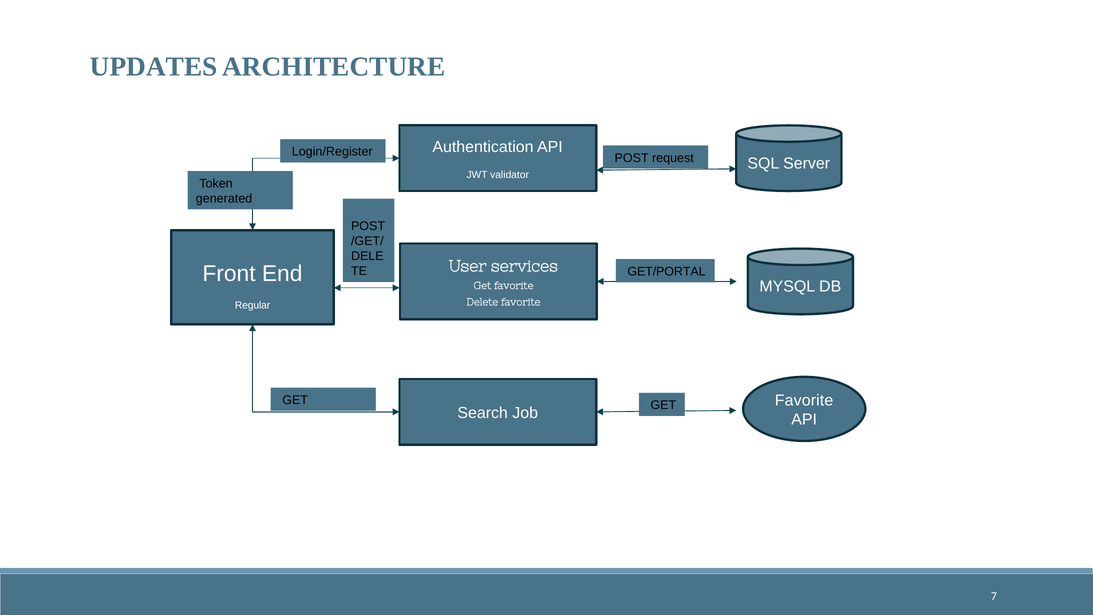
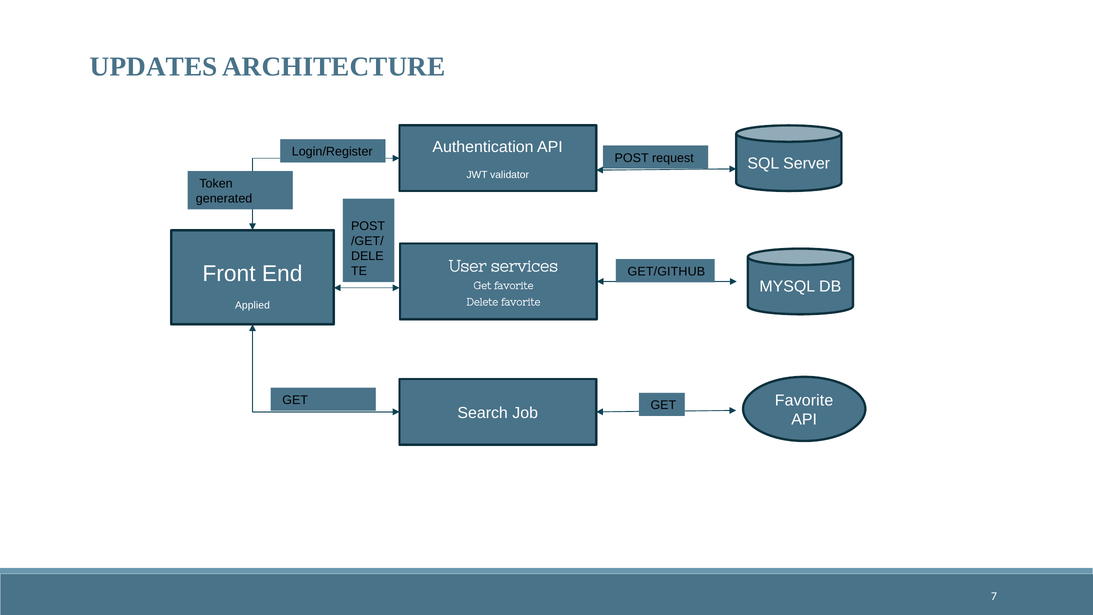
GET/PORTAL: GET/PORTAL -> GET/GITHUB
Regular: Regular -> Applied
